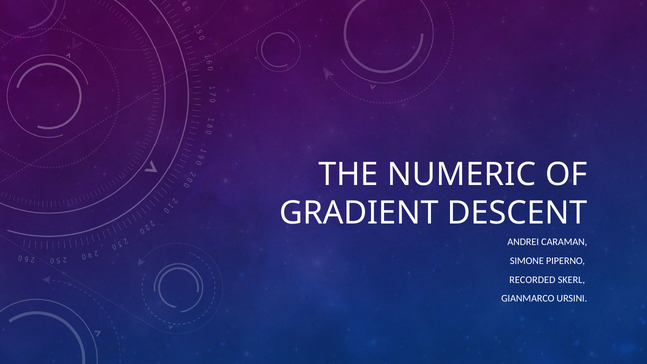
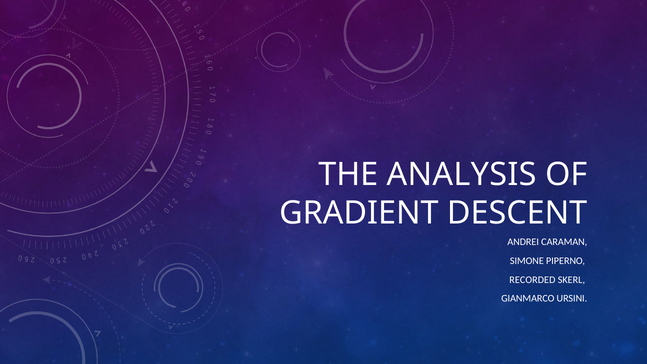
NUMERIC: NUMERIC -> ANALYSIS
